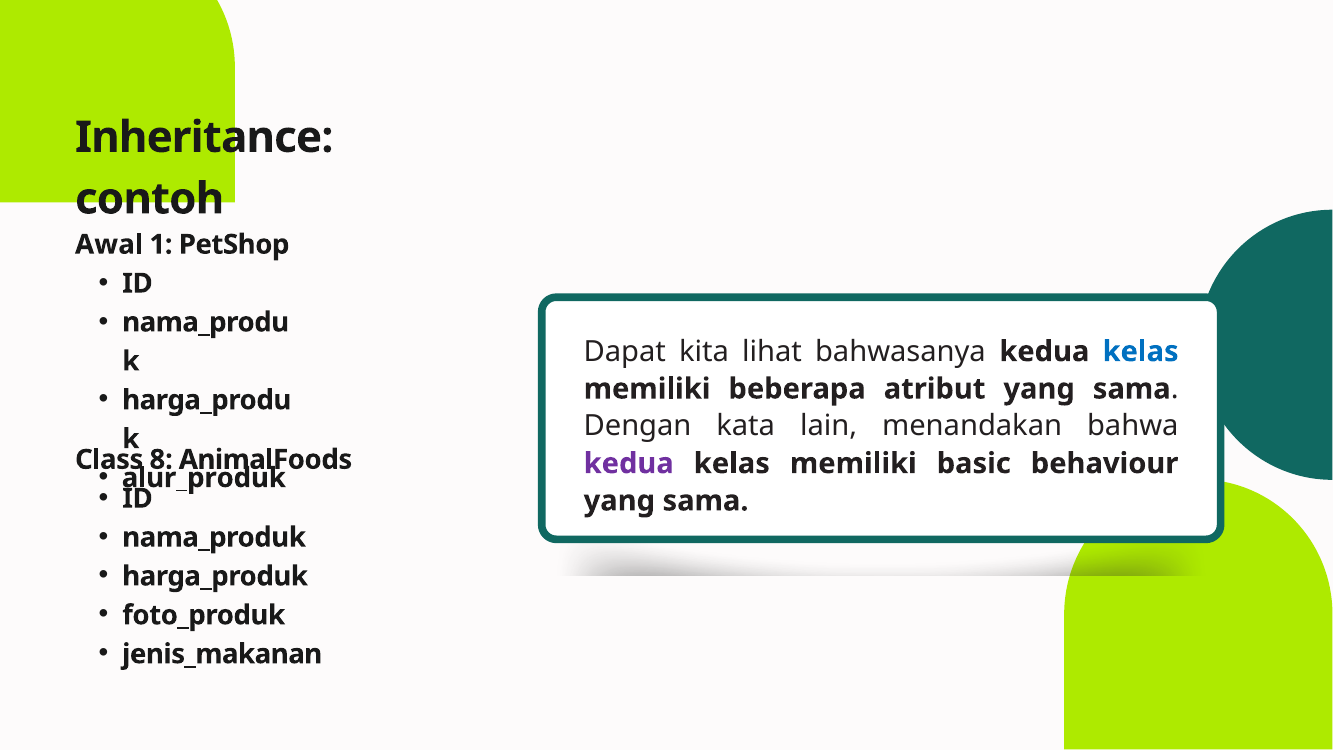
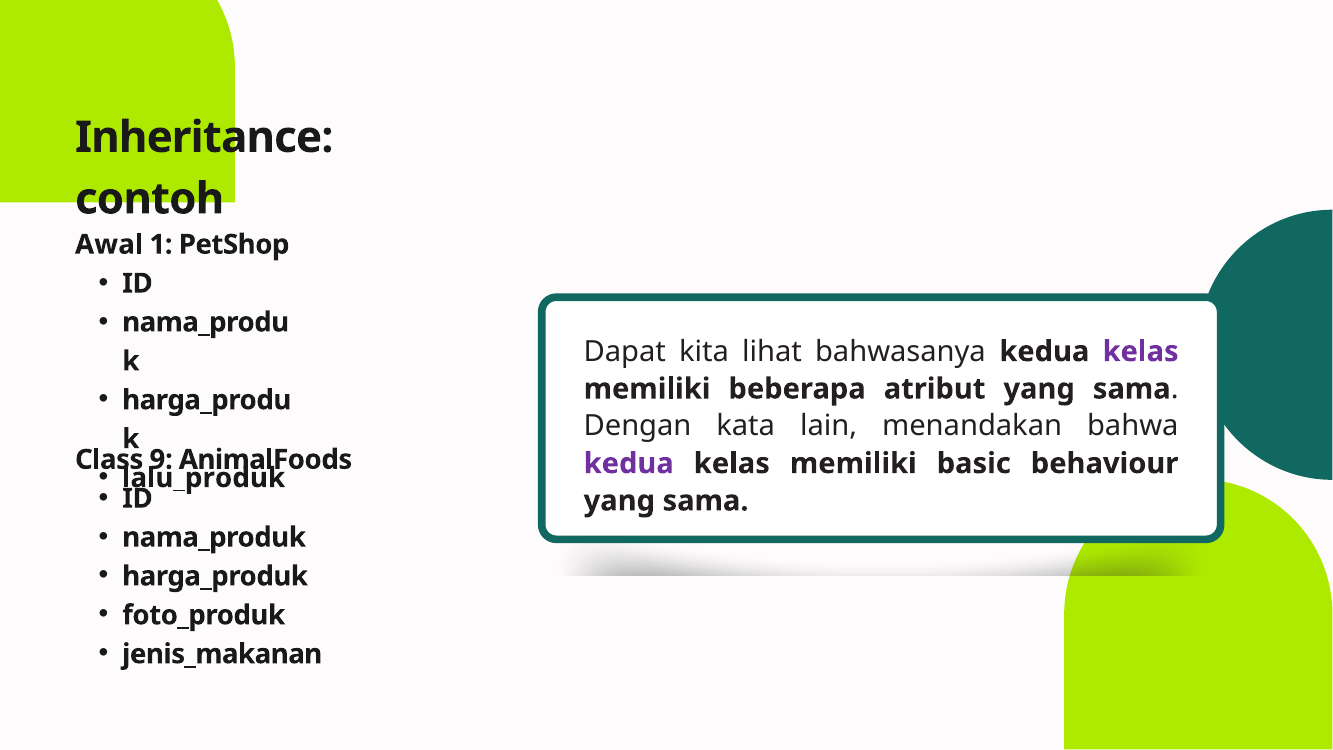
kelas at (1141, 351) colour: blue -> purple
8: 8 -> 9
alur_produk: alur_produk -> lalu_produk
